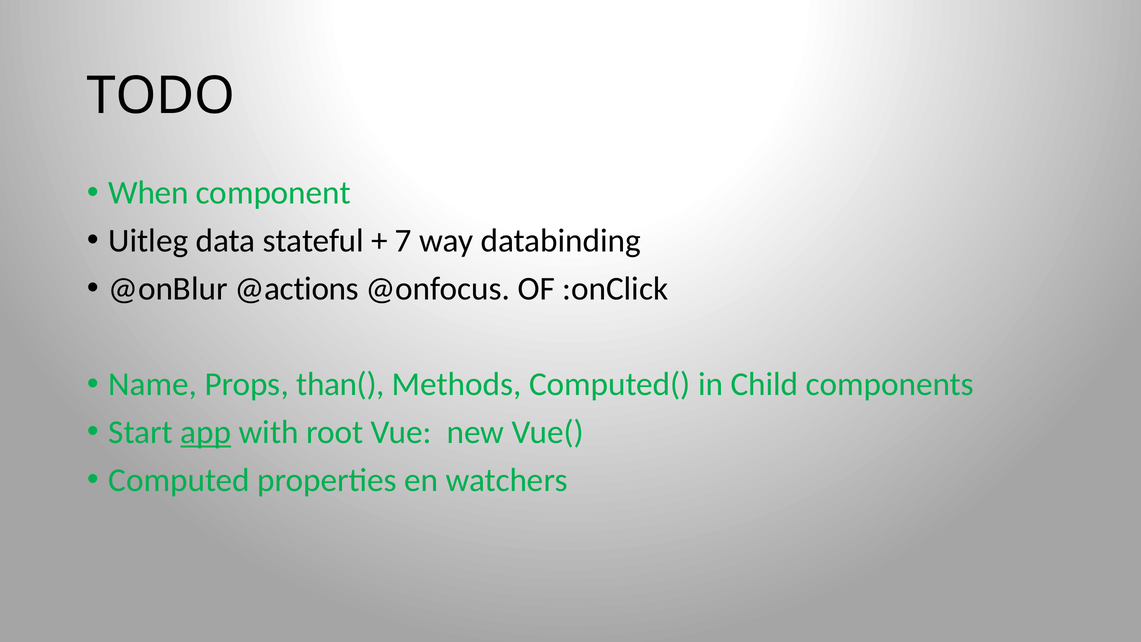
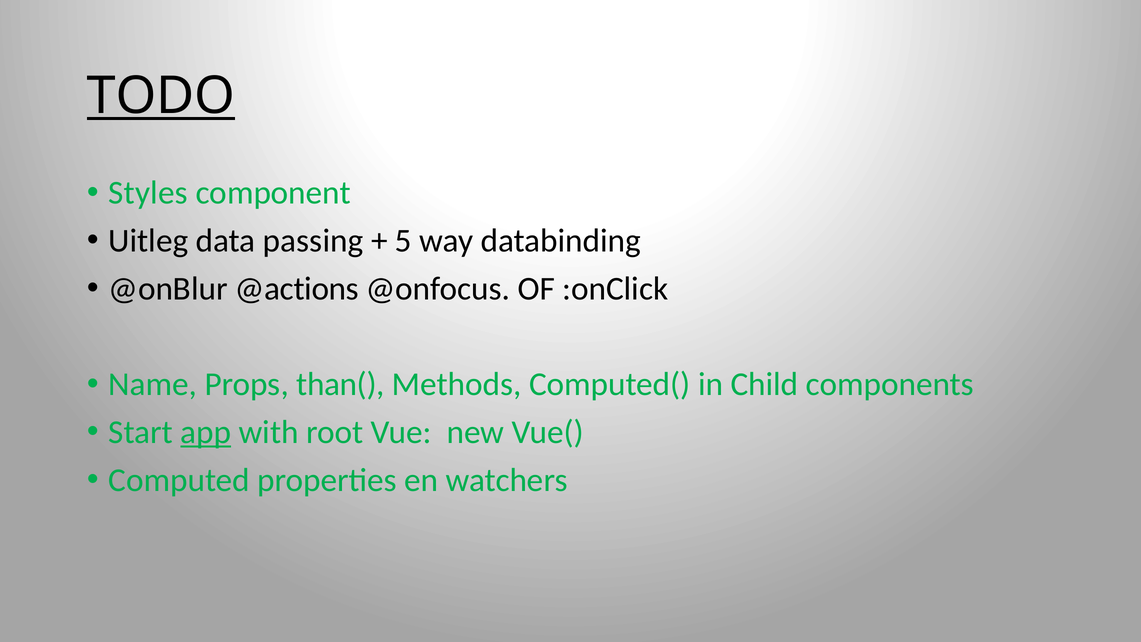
TODO underline: none -> present
When: When -> Styles
stateful: stateful -> passing
7: 7 -> 5
